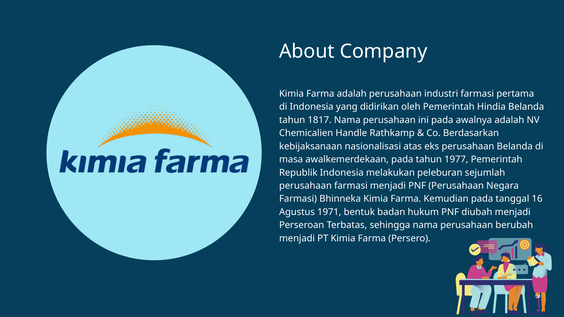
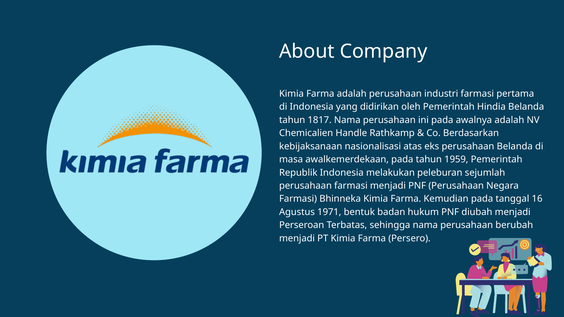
1977: 1977 -> 1959
